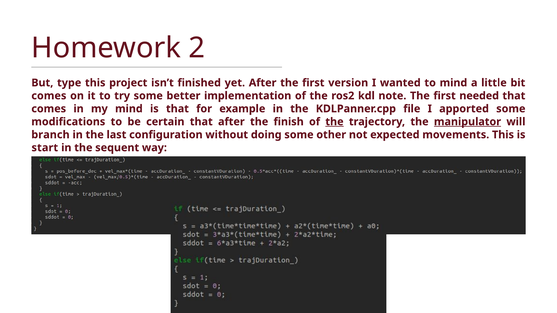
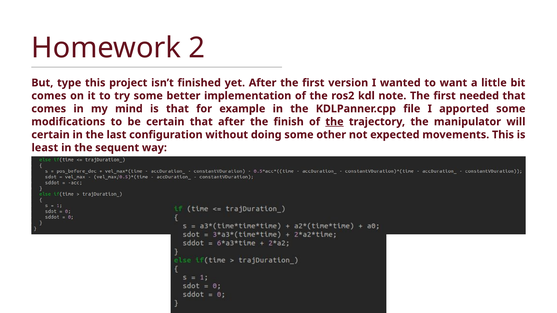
to mind: mind -> want
manipulator underline: present -> none
branch at (50, 135): branch -> certain
start: start -> least
